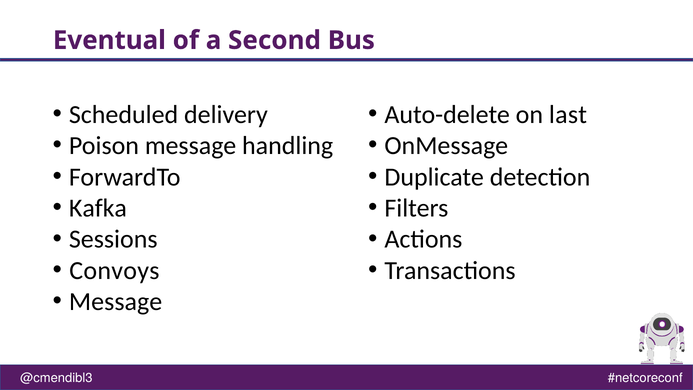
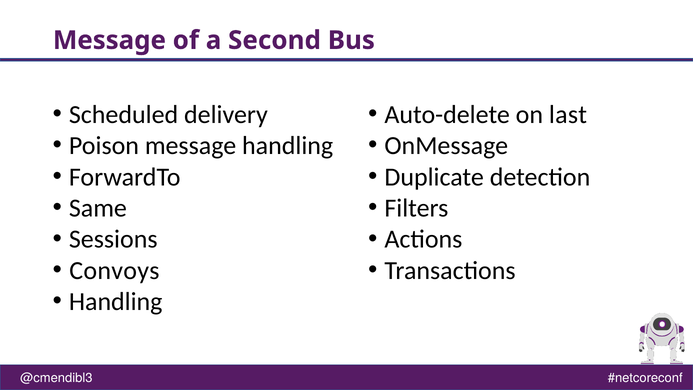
Eventual at (109, 40): Eventual -> Message
Kafka: Kafka -> Same
Message at (116, 302): Message -> Handling
